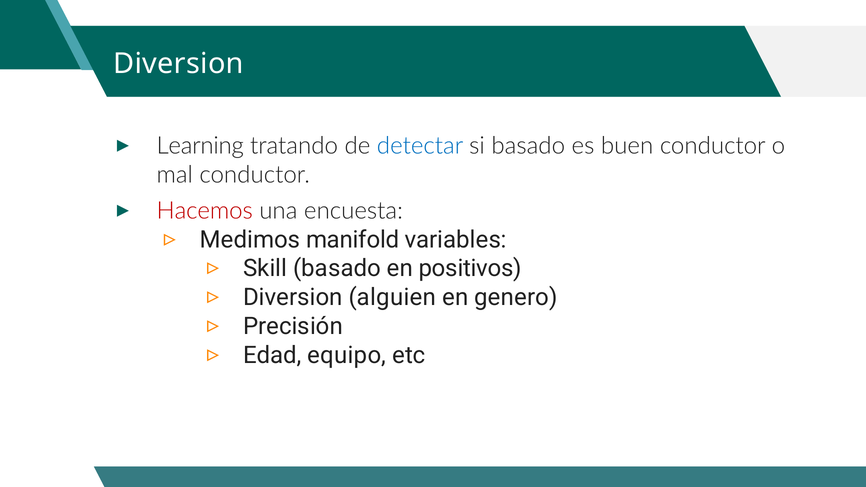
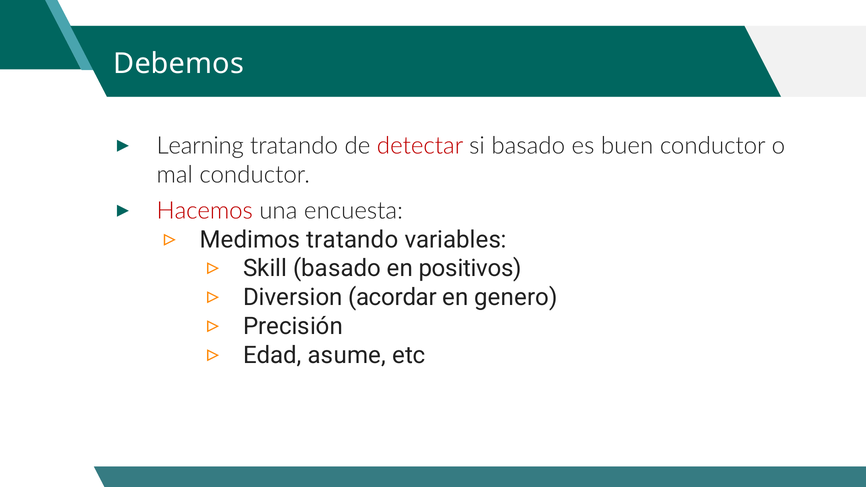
Diversion at (179, 64): Diversion -> Debemos
detectar colour: blue -> red
Medimos manifold: manifold -> tratando
alguien: alguien -> acordar
equipo: equipo -> asume
